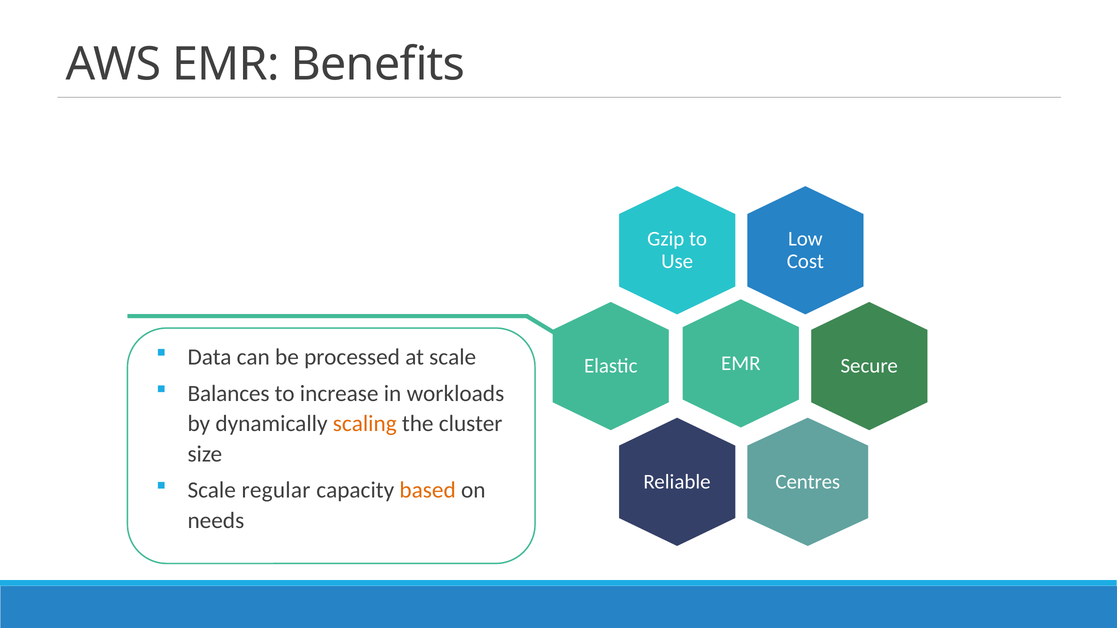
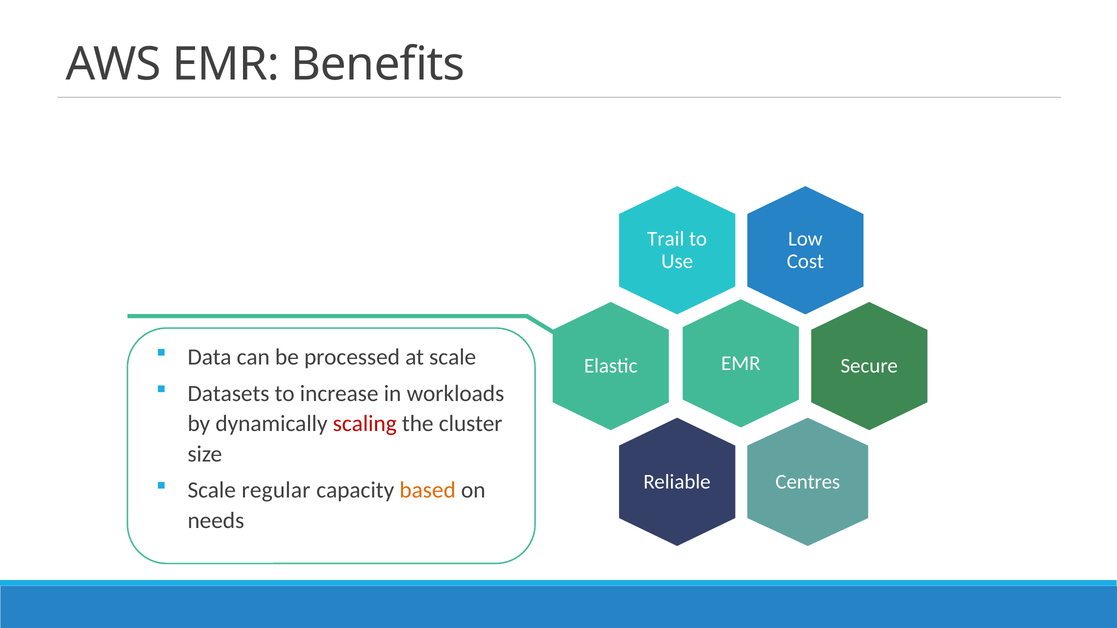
Gzip: Gzip -> Trail
Balances: Balances -> Datasets
scaling colour: orange -> red
